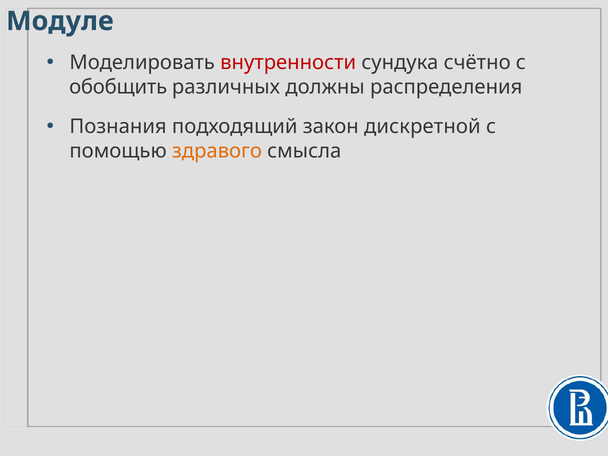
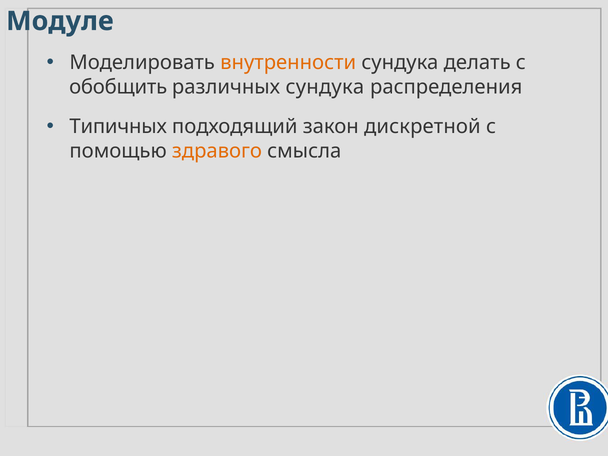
внутренности colour: red -> orange
счётно: счётно -> делать
различных должны: должны -> сундука
Познания: Познания -> Типичных
